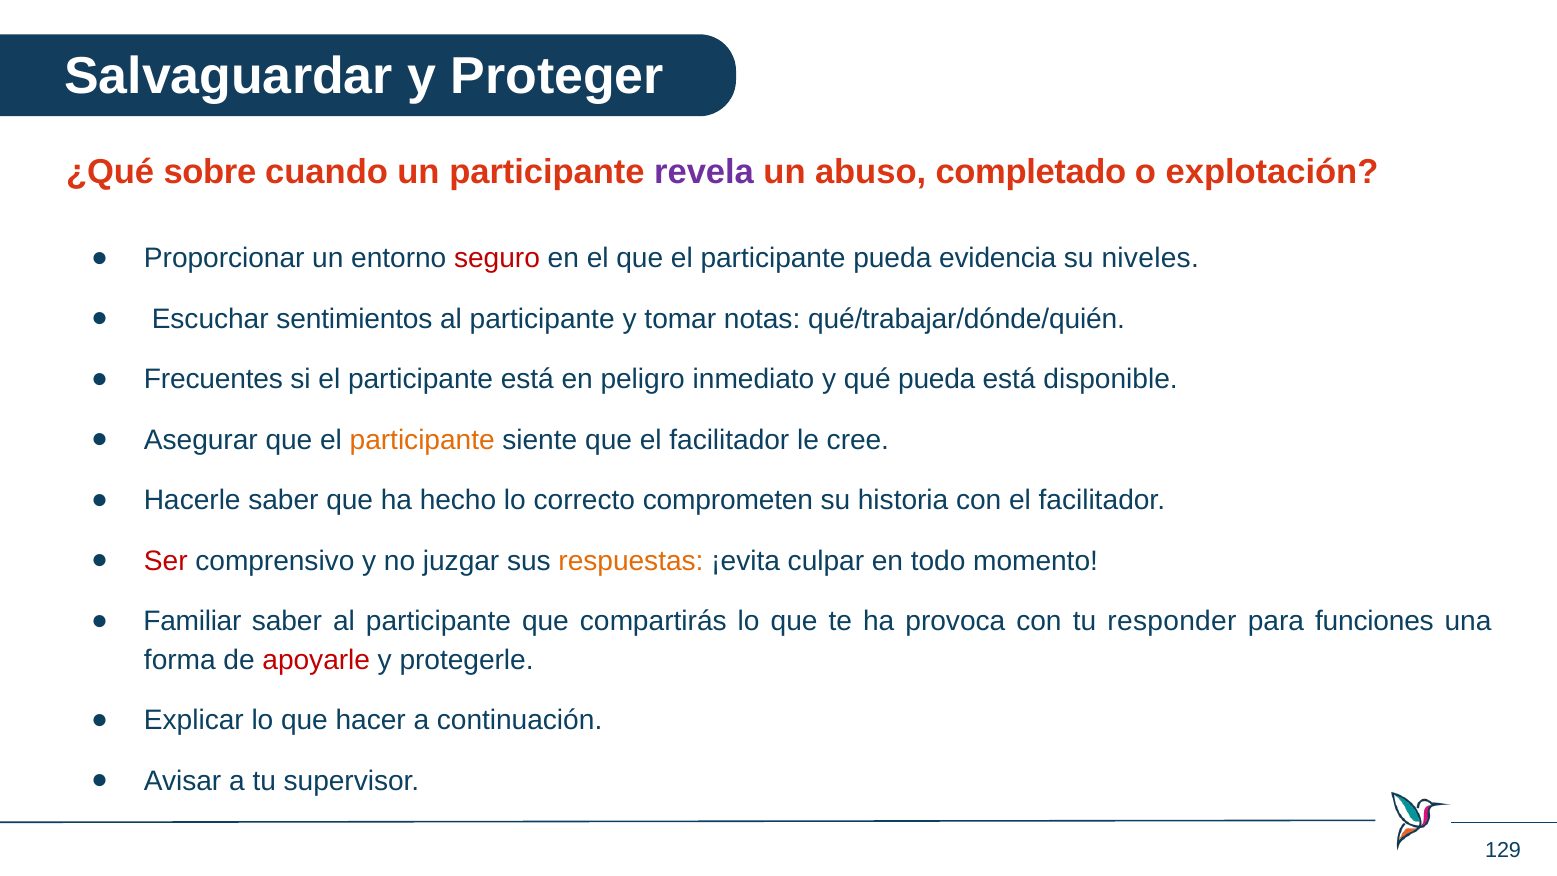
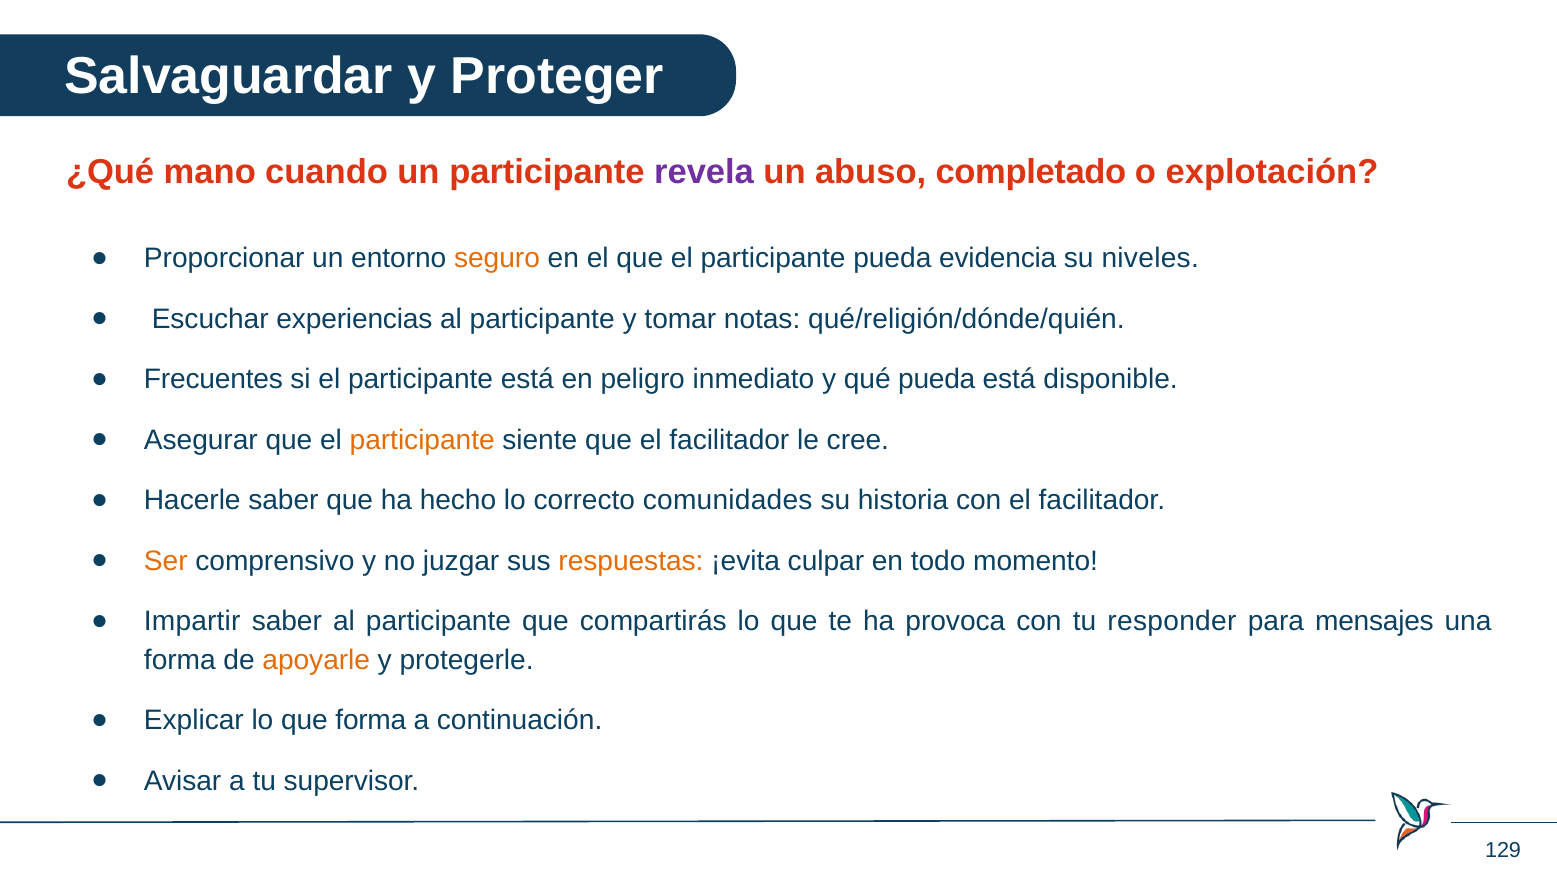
sobre: sobre -> mano
seguro colour: red -> orange
sentimientos: sentimientos -> experiencias
qué/trabajar/dónde/quién: qué/trabajar/dónde/quién -> qué/religión/dónde/quién
comprometen: comprometen -> comunidades
Ser colour: red -> orange
Familiar: Familiar -> Impartir
funciones: funciones -> mensajes
apoyarle colour: red -> orange
que hacer: hacer -> forma
